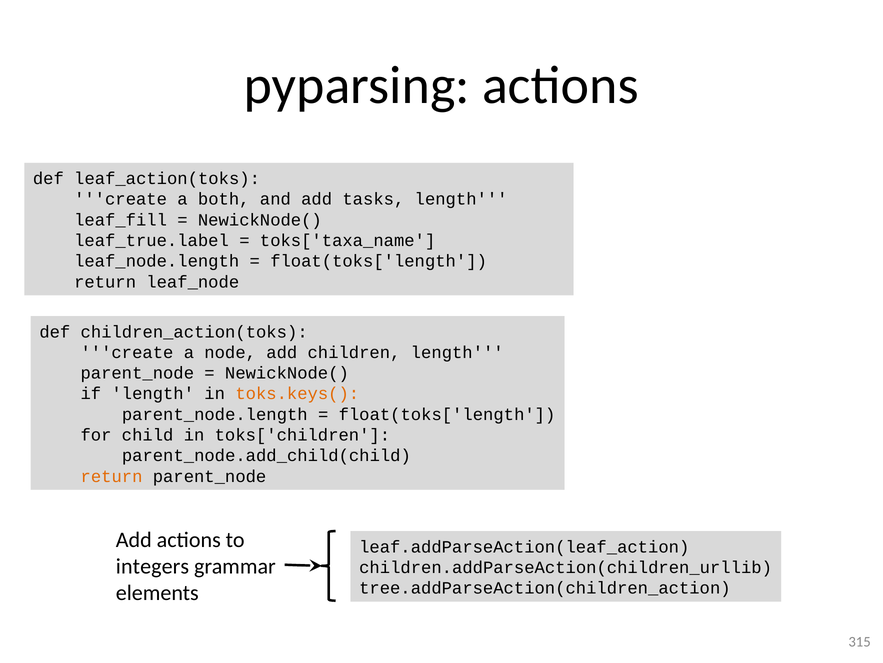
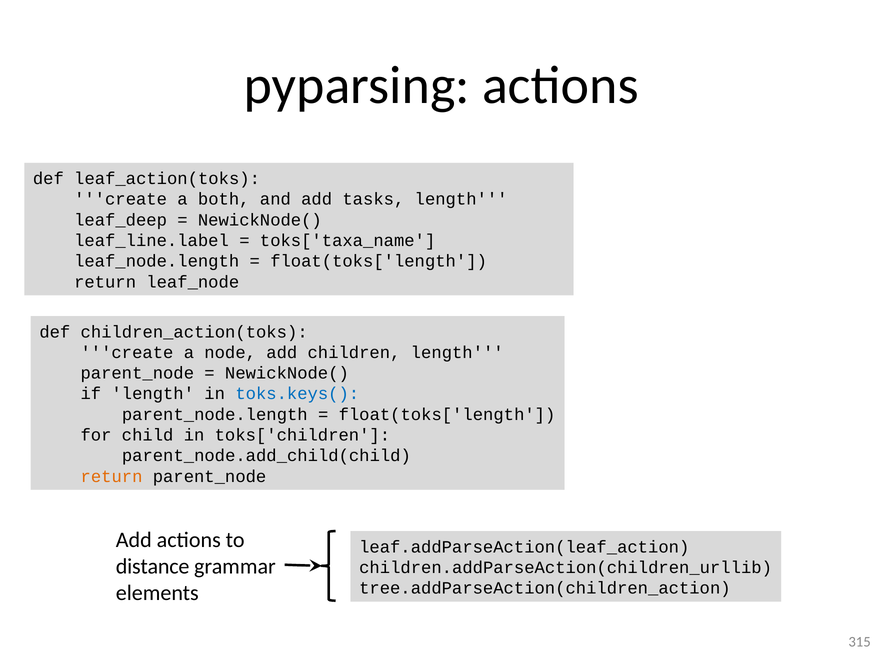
leaf_fill: leaf_fill -> leaf_deep
leaf_true.label: leaf_true.label -> leaf_line.label
toks.keys( colour: orange -> blue
integers: integers -> distance
